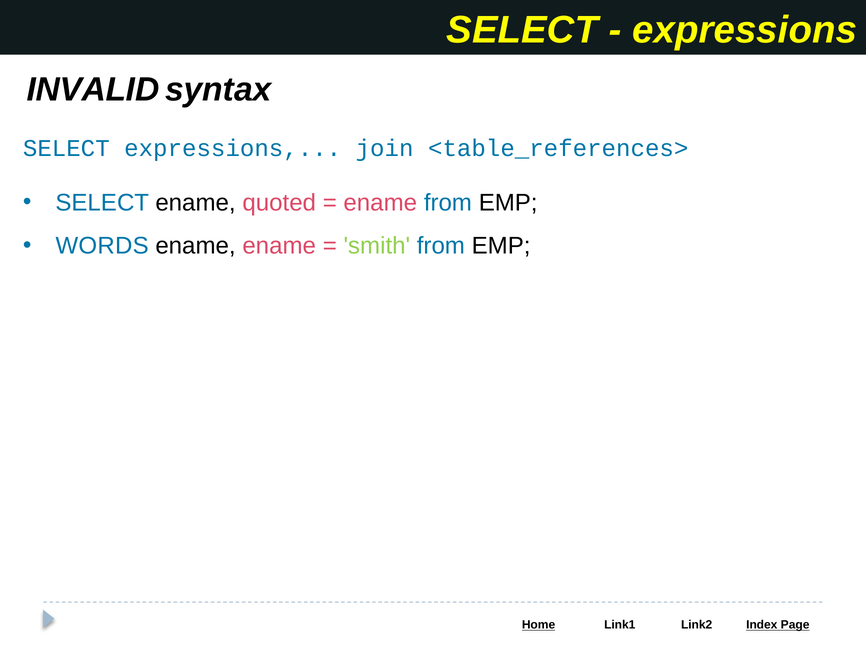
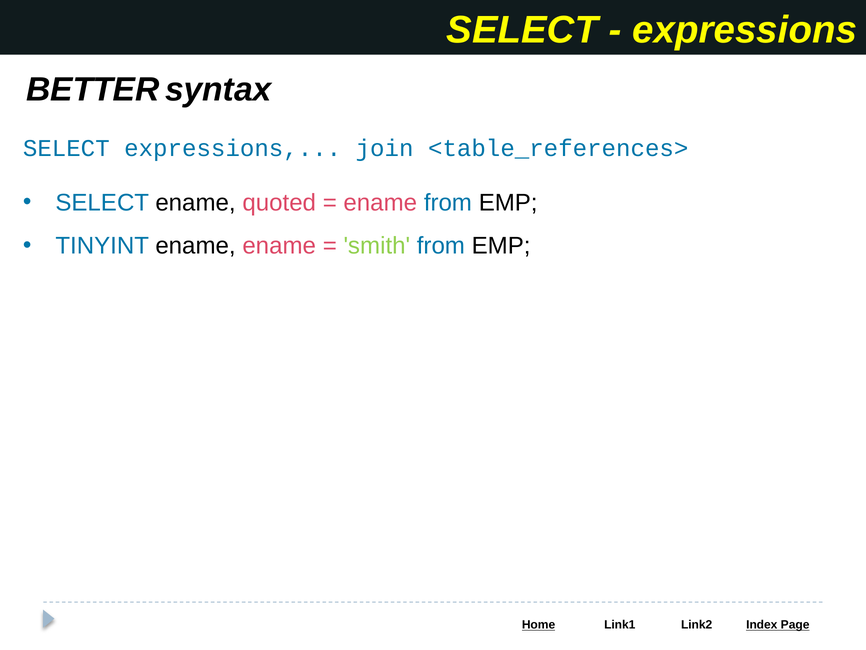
INVALID: INVALID -> BETTER
WORDS: WORDS -> TINYINT
